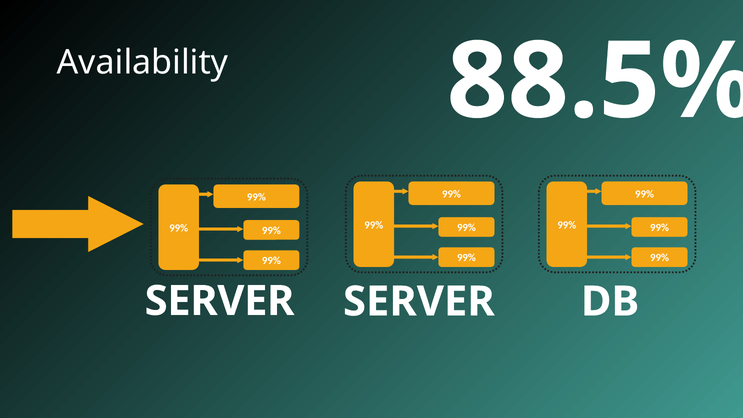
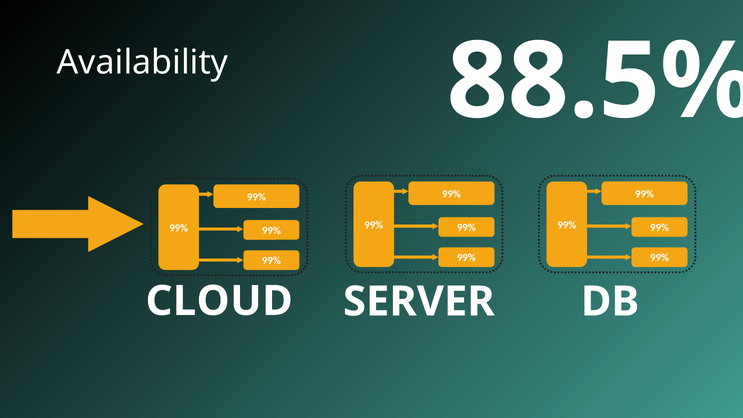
SERVER at (220, 301): SERVER -> CLOUD
